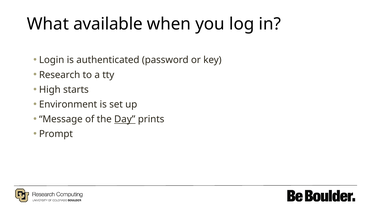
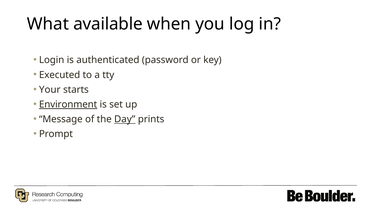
Research at (60, 75): Research -> Executed
High: High -> Your
Environment underline: none -> present
